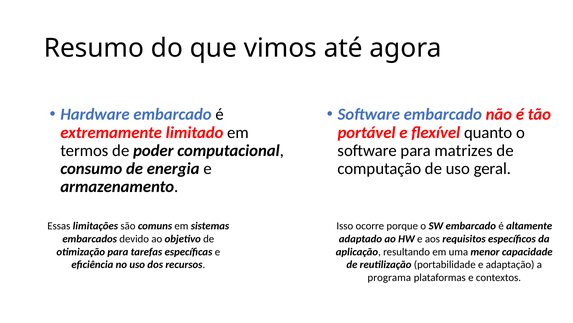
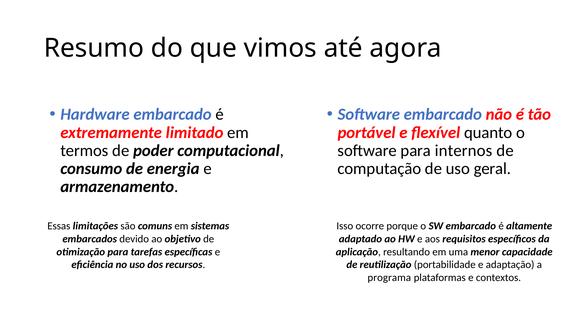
matrizes: matrizes -> internos
